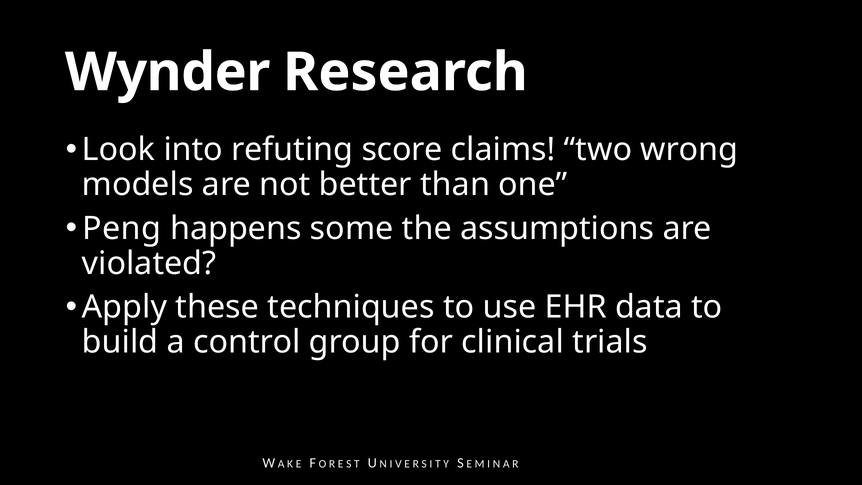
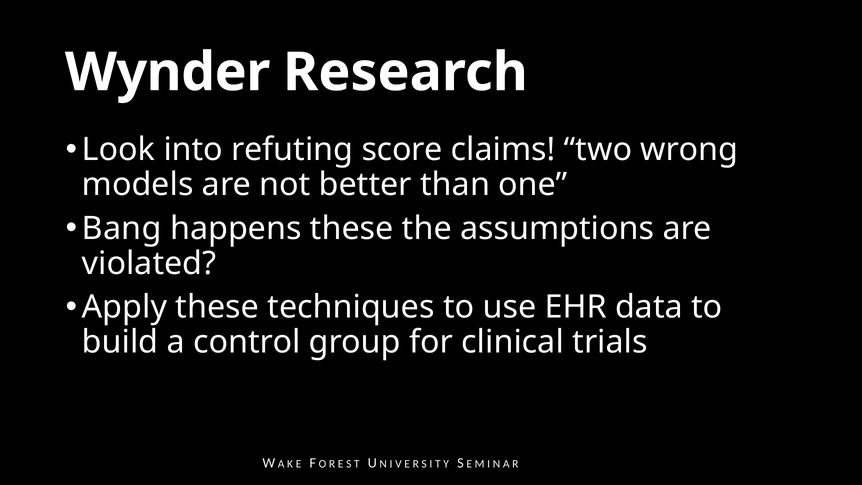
Peng: Peng -> Bang
happens some: some -> these
